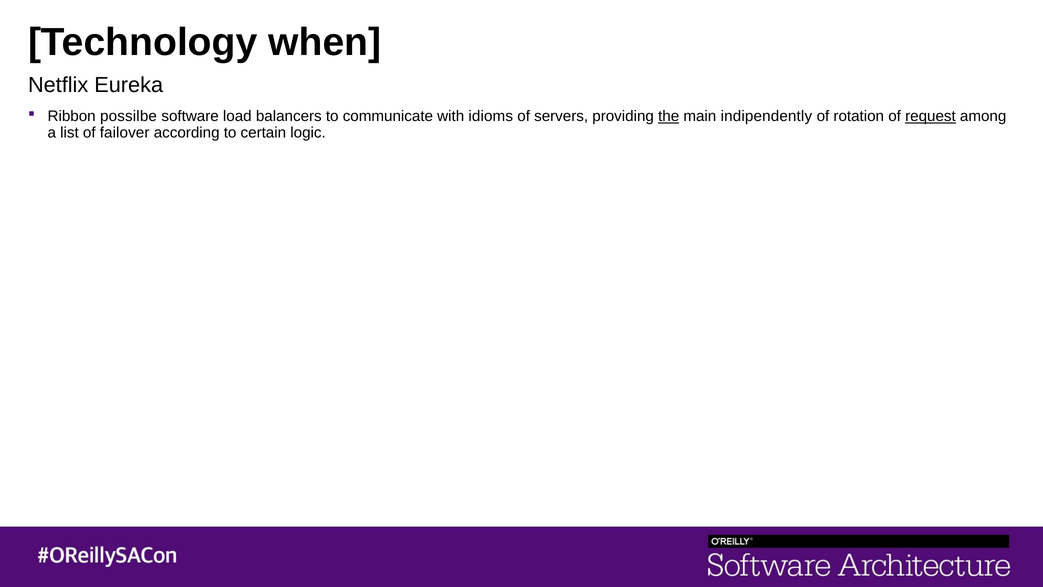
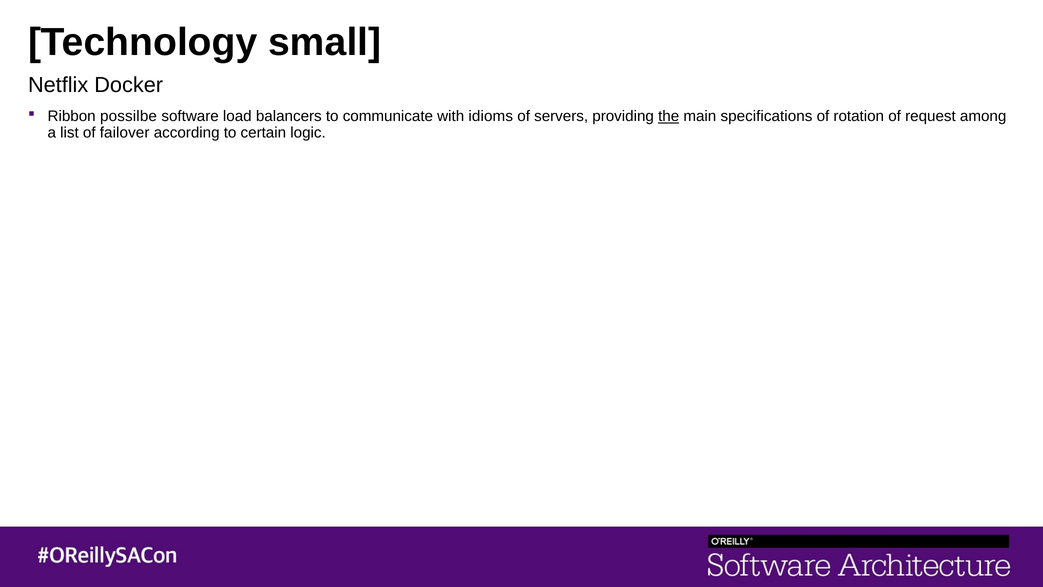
when: when -> small
Eureka: Eureka -> Docker
indipendently: indipendently -> specifications
request underline: present -> none
